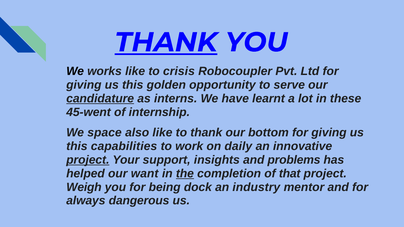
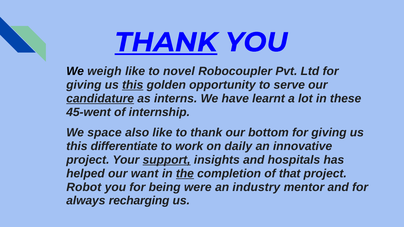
works: works -> weigh
crisis: crisis -> novel
this at (133, 85) underline: none -> present
capabilities: capabilities -> differentiate
project at (88, 160) underline: present -> none
support underline: none -> present
problems: problems -> hospitals
Weigh: Weigh -> Robot
dock: dock -> were
dangerous: dangerous -> recharging
